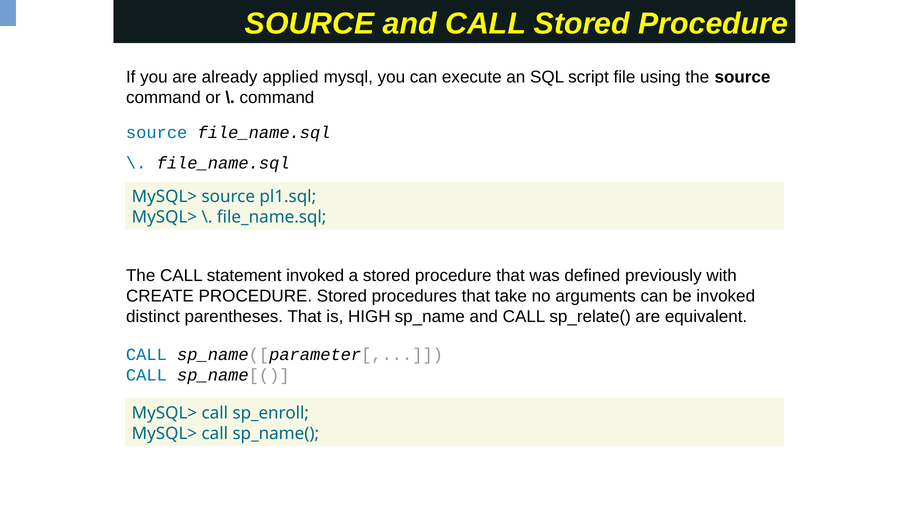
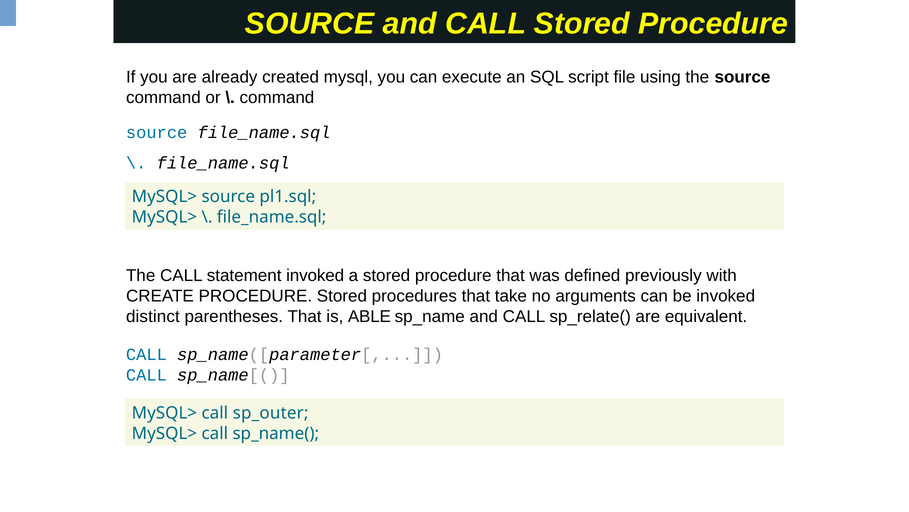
applied: applied -> created
HIGH: HIGH -> ABLE
sp_enroll: sp_enroll -> sp_outer
